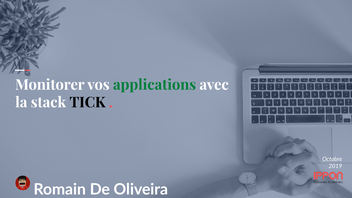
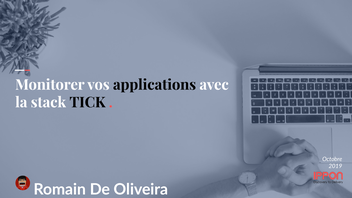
applications colour: green -> black
